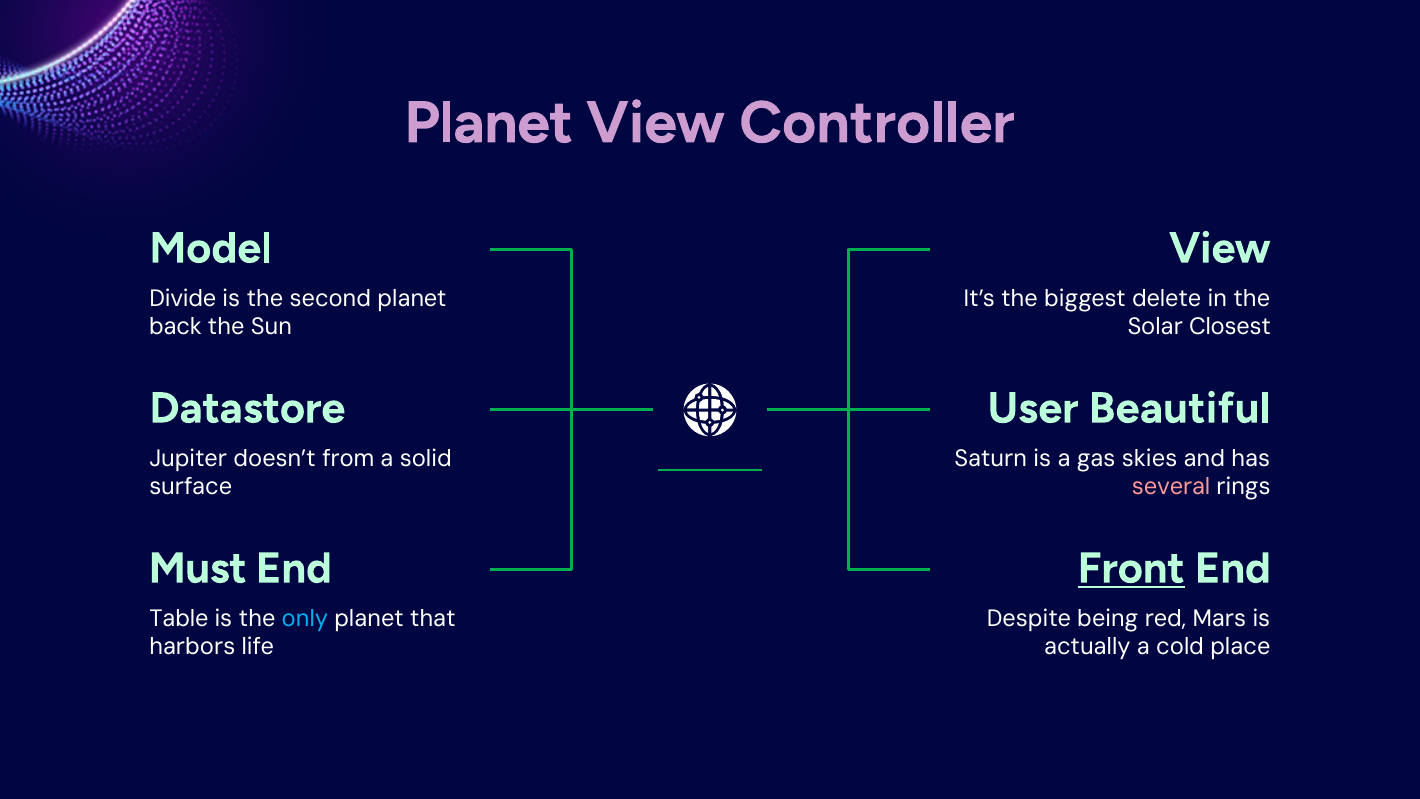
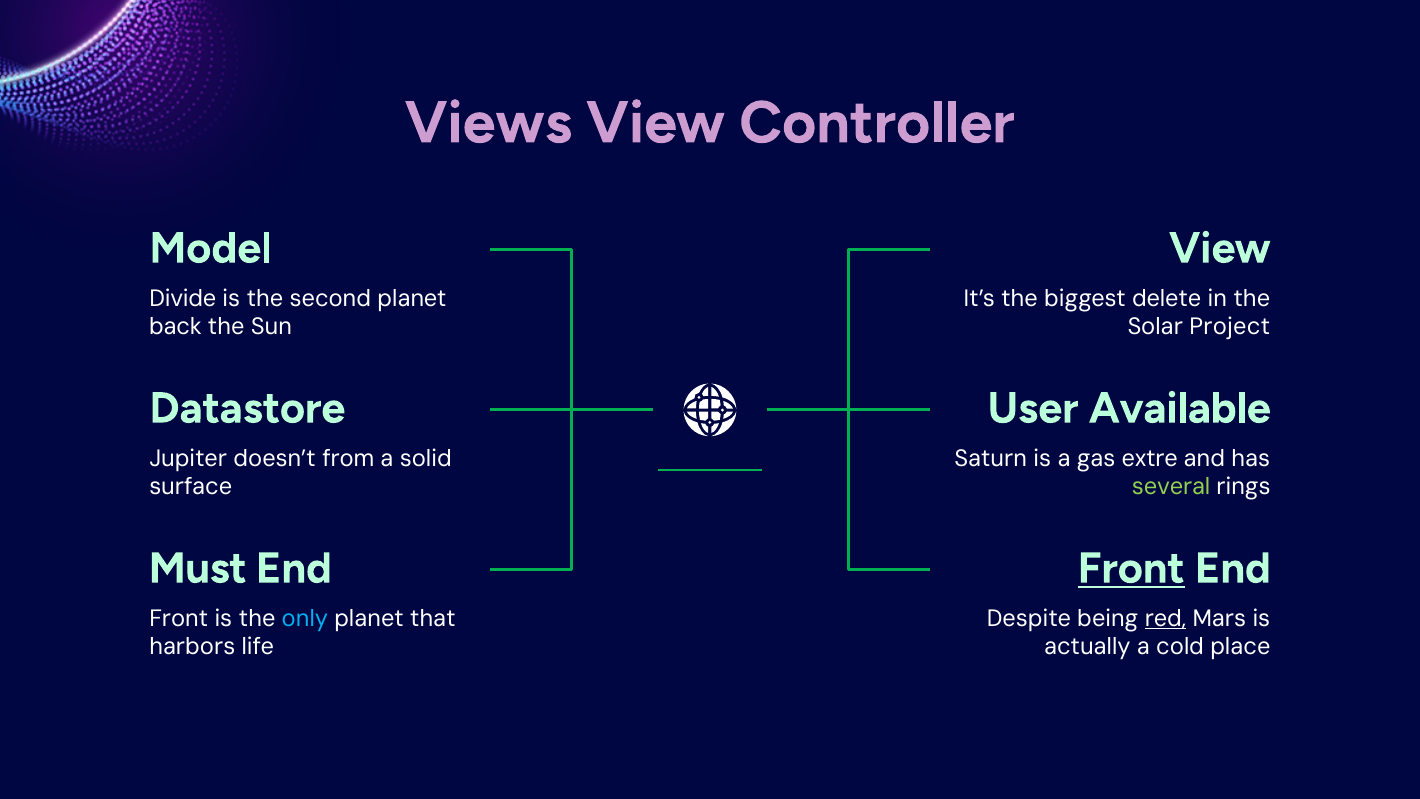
Planet at (489, 123): Planet -> Views
Closest: Closest -> Project
Beautiful: Beautiful -> Available
skies: skies -> extre
several colour: pink -> light green
Table at (179, 618): Table -> Front
red underline: none -> present
